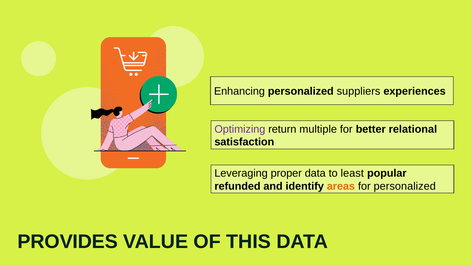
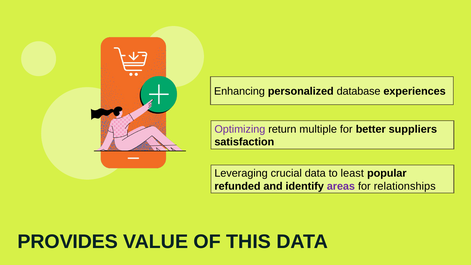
suppliers: suppliers -> database
relational: relational -> suppliers
proper: proper -> crucial
areas colour: orange -> purple
for personalized: personalized -> relationships
